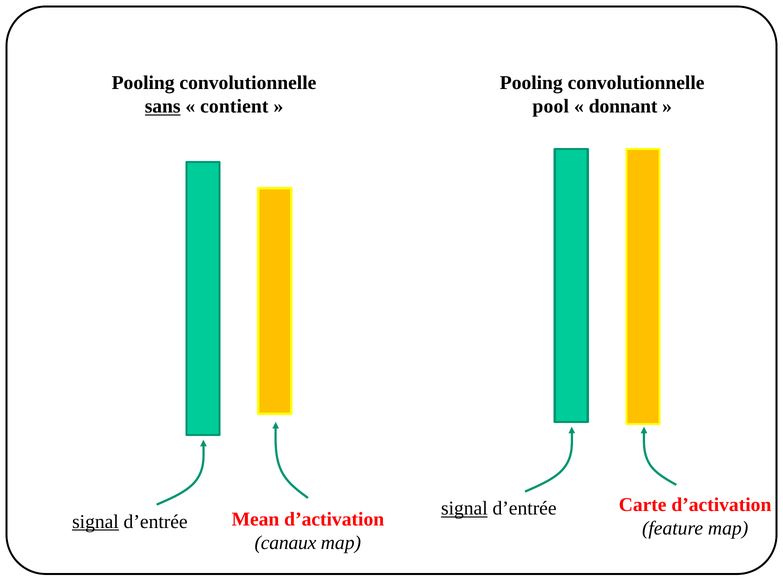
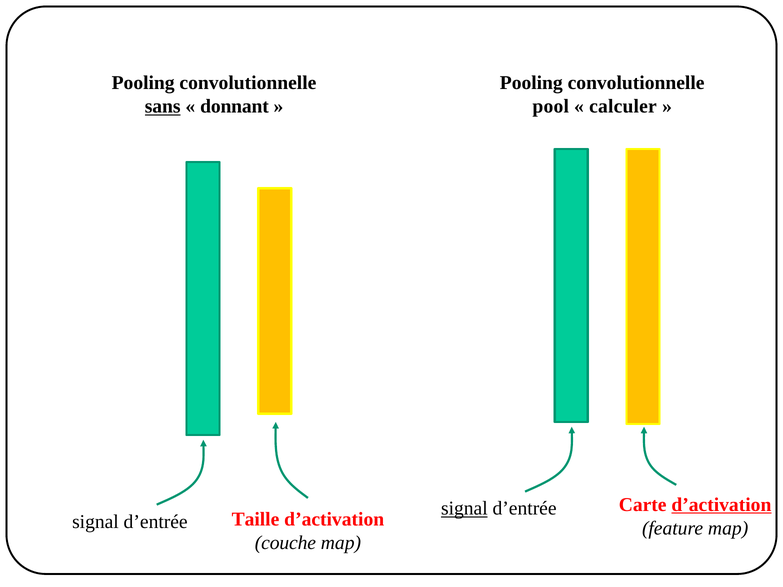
contient: contient -> donnant
donnant: donnant -> calculer
d’activation at (721, 505) underline: none -> present
Mean: Mean -> Taille
signal at (95, 522) underline: present -> none
canaux: canaux -> couche
